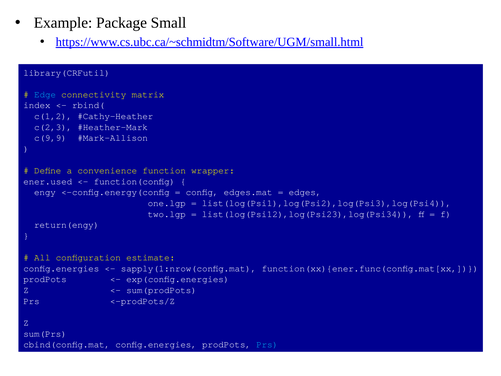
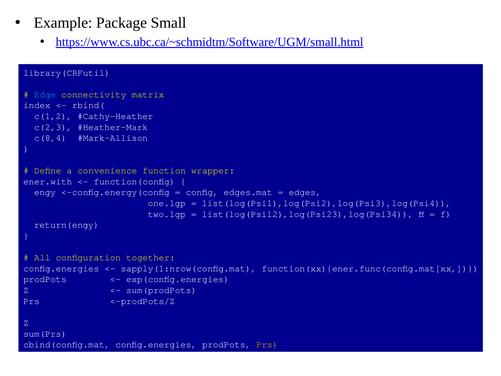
c(9,9: c(9,9 -> c(8,4
ener.used: ener.used -> ener.with
estimate: estimate -> together
Prs at (267, 344) colour: light blue -> yellow
